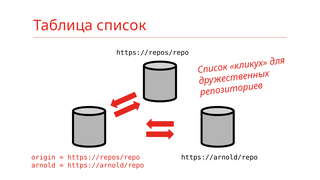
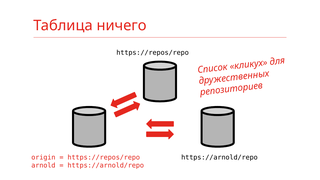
Таблица список: список -> ничего
